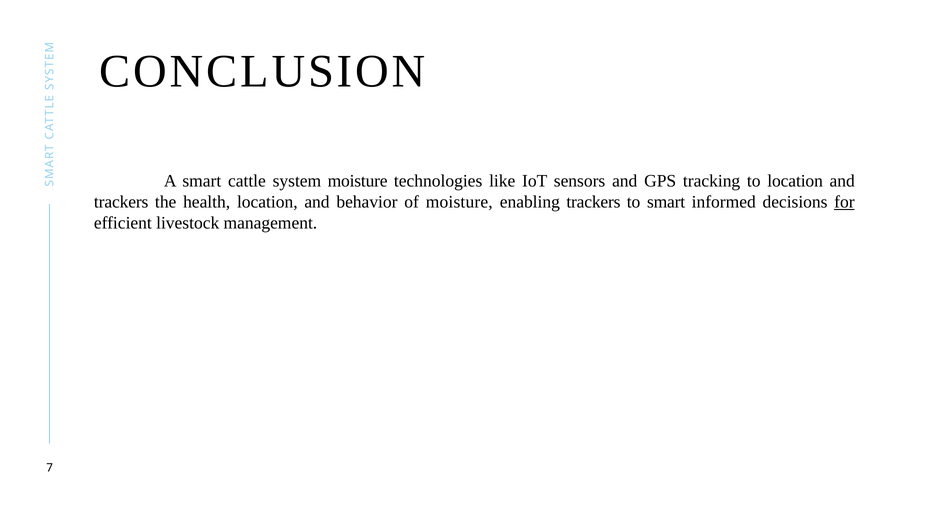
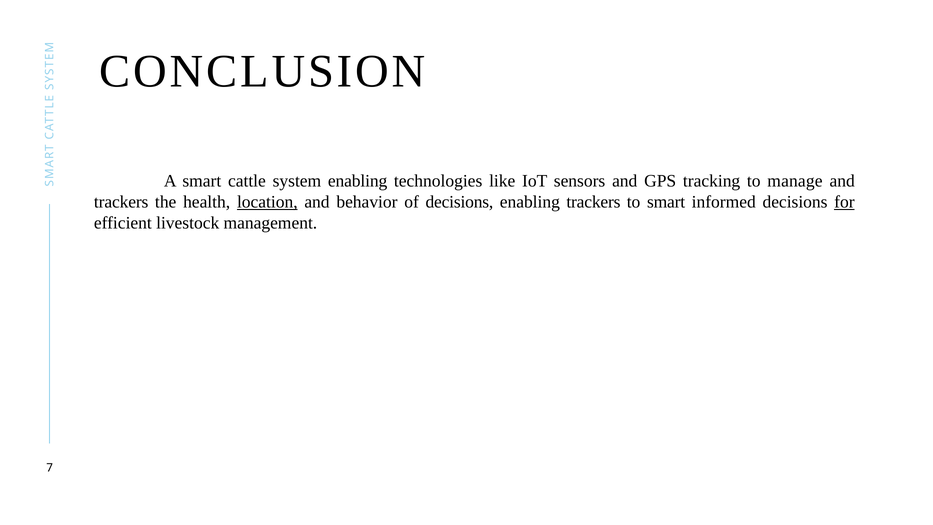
system moisture: moisture -> enabling
to location: location -> manage
location at (267, 202) underline: none -> present
of moisture: moisture -> decisions
